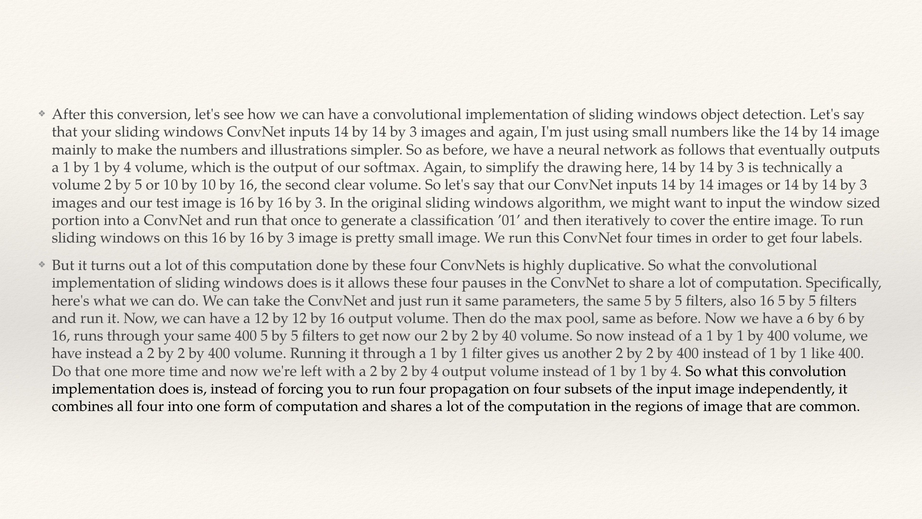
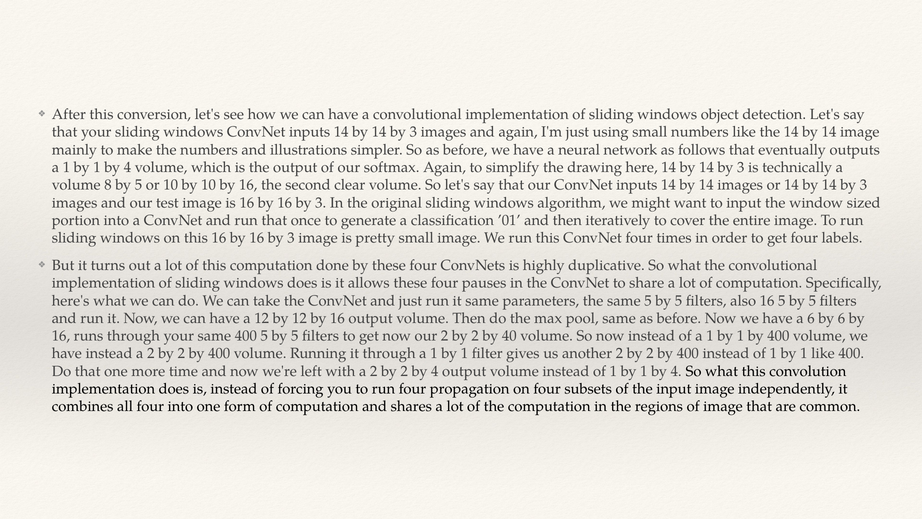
volume 2: 2 -> 8
